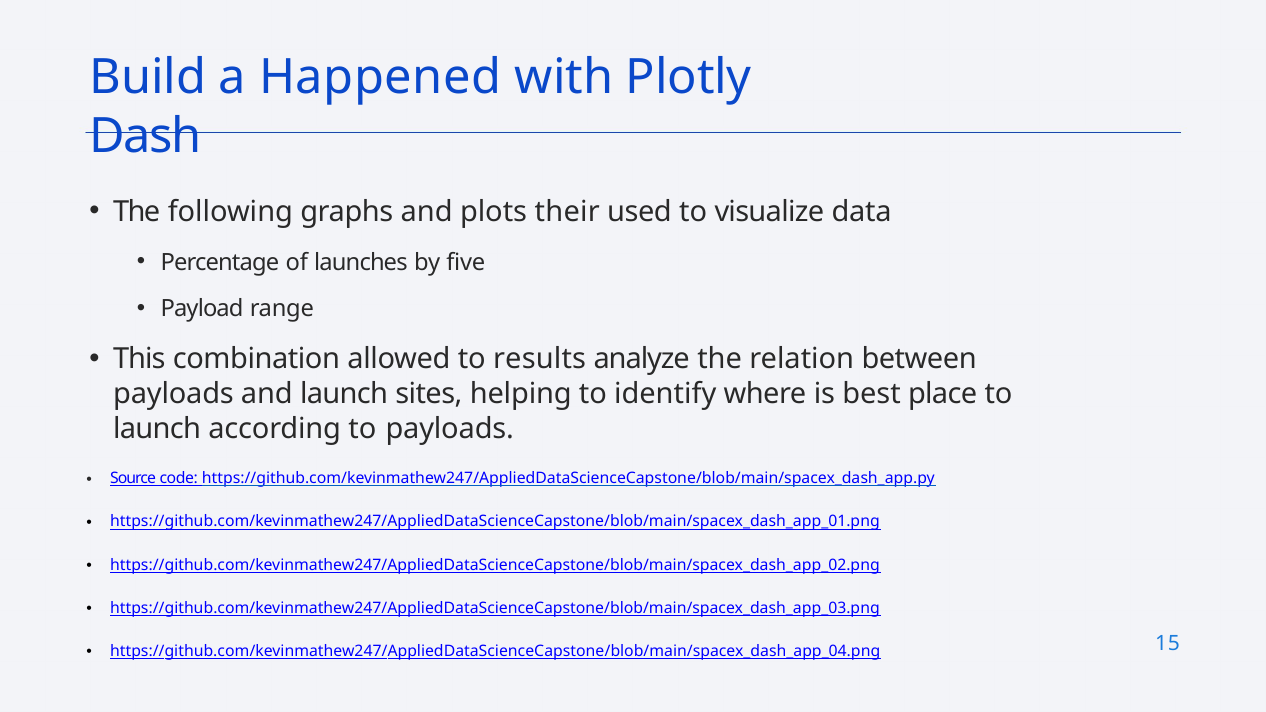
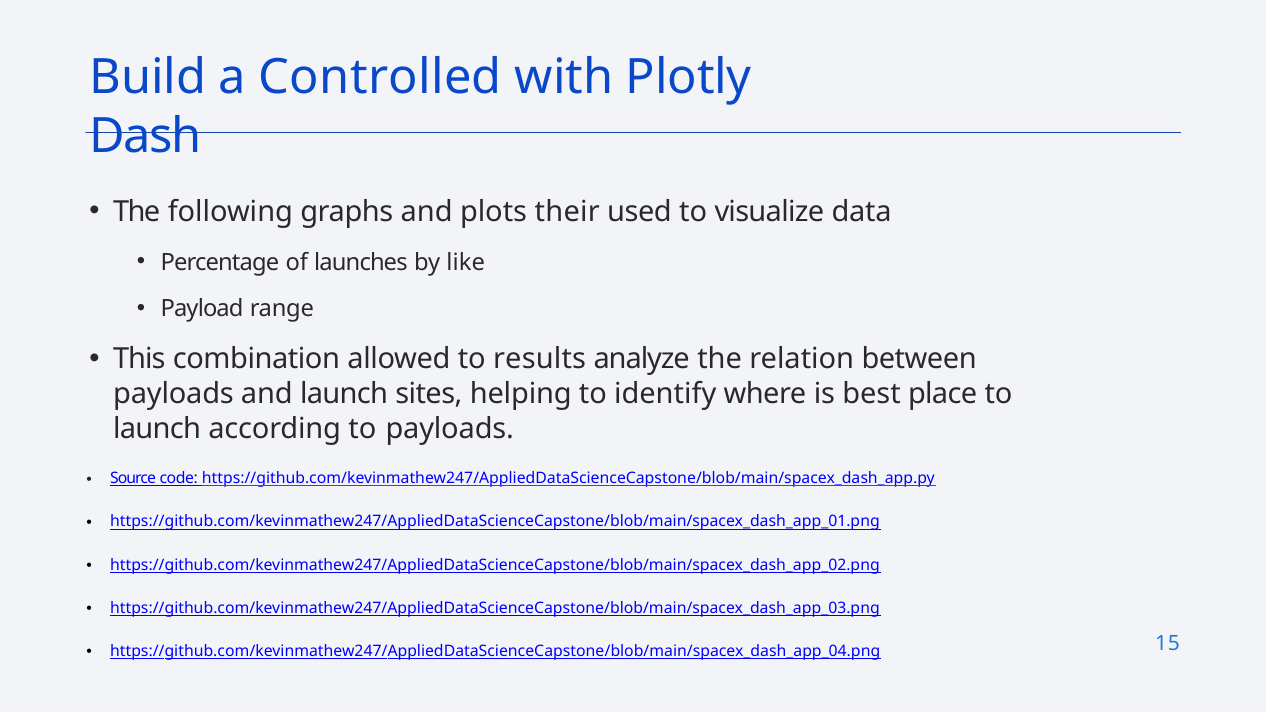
Happened: Happened -> Controlled
five: five -> like
